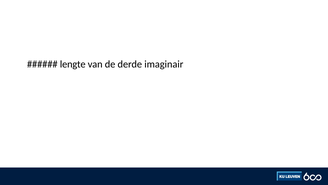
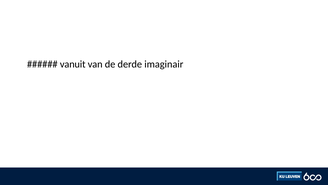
lengte: lengte -> vanuit
